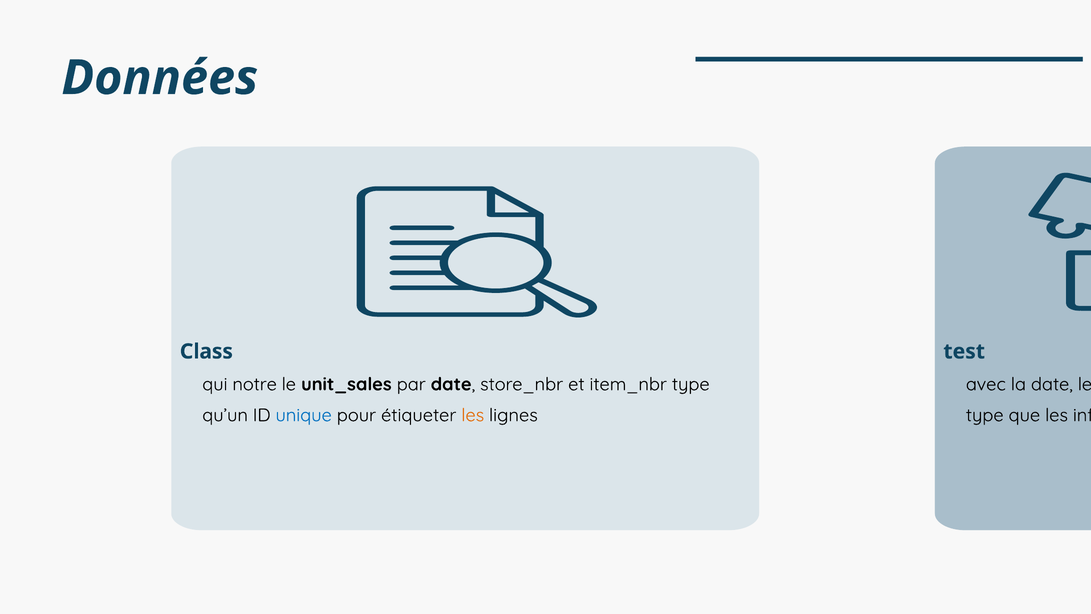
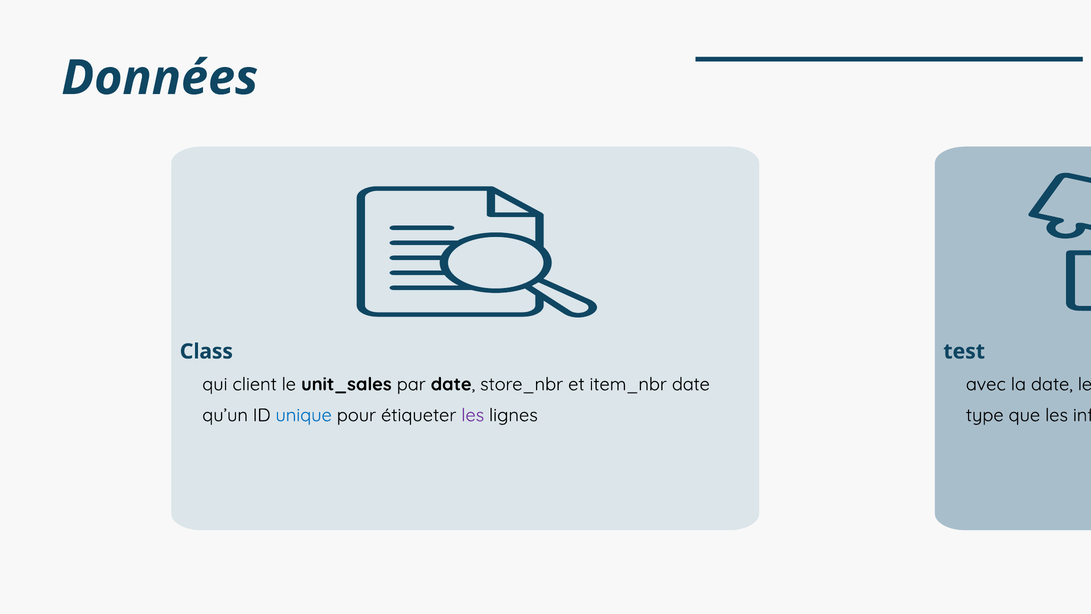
notre: notre -> client
item_nbr type: type -> date
les at (473, 415) colour: orange -> purple
